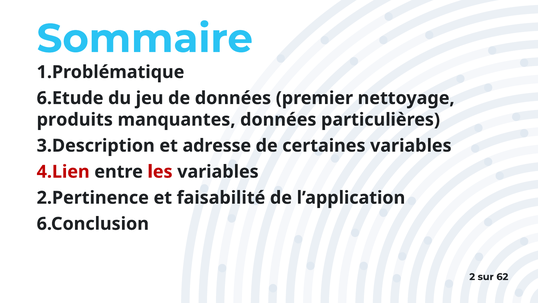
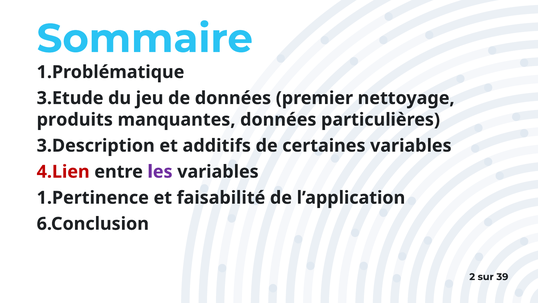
6.Etude: 6.Etude -> 3.Etude
adresse: adresse -> additifs
les colour: red -> purple
2.Pertinence: 2.Pertinence -> 1.Pertinence
62: 62 -> 39
